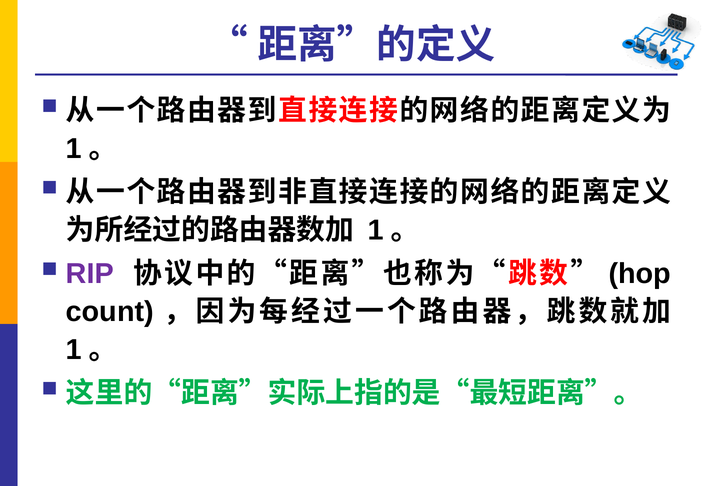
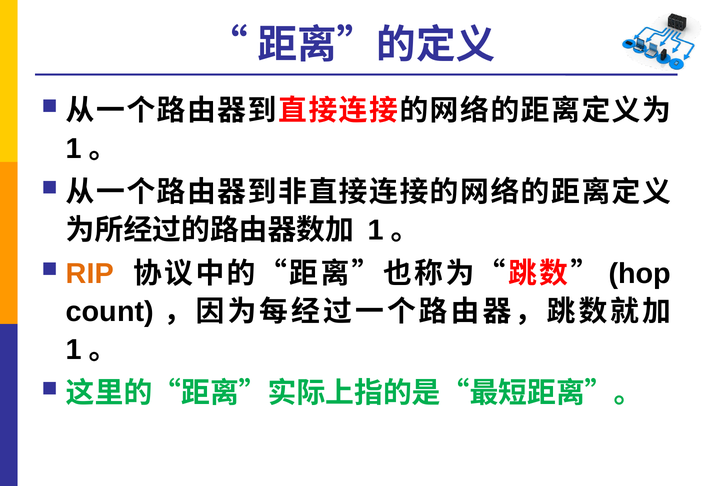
RIP colour: purple -> orange
